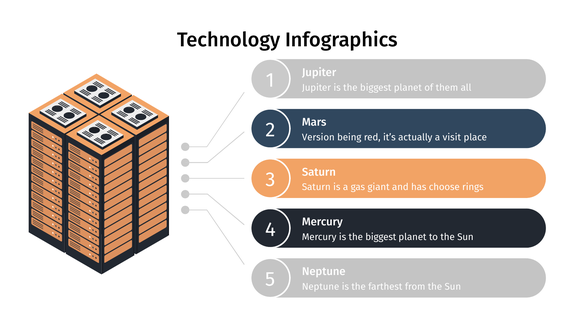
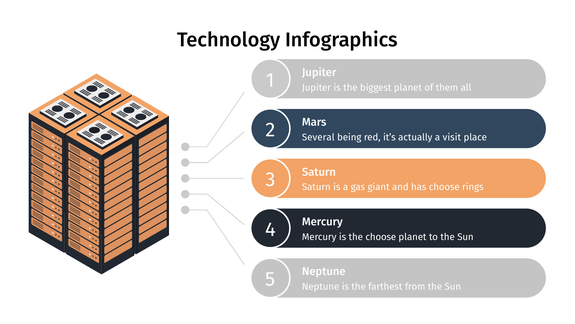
Version: Version -> Several
Mercury is the biggest: biggest -> choose
